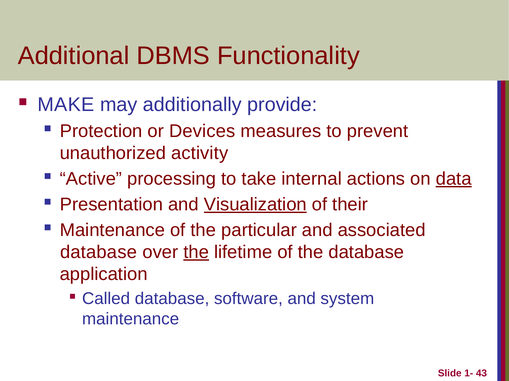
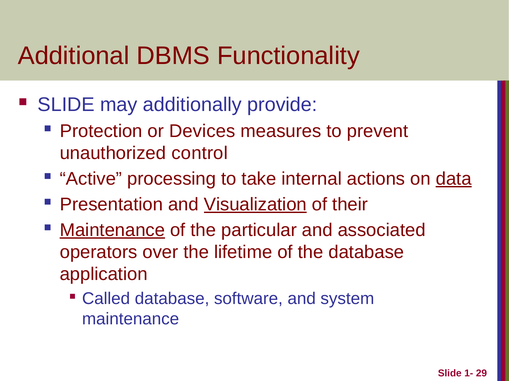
MAKE at (66, 105): MAKE -> SLIDE
activity: activity -> control
Maintenance at (112, 231) underline: none -> present
database at (99, 253): database -> operators
the at (196, 253) underline: present -> none
43: 43 -> 29
